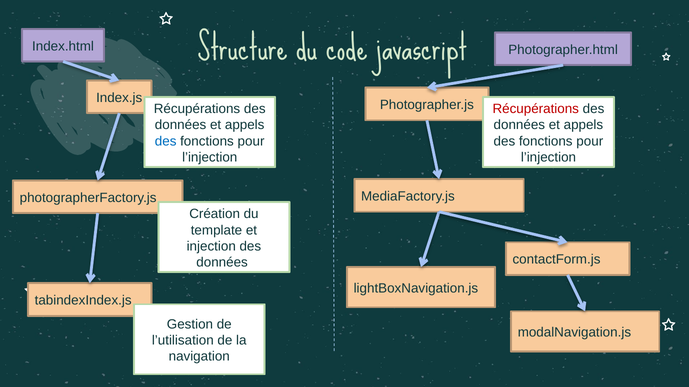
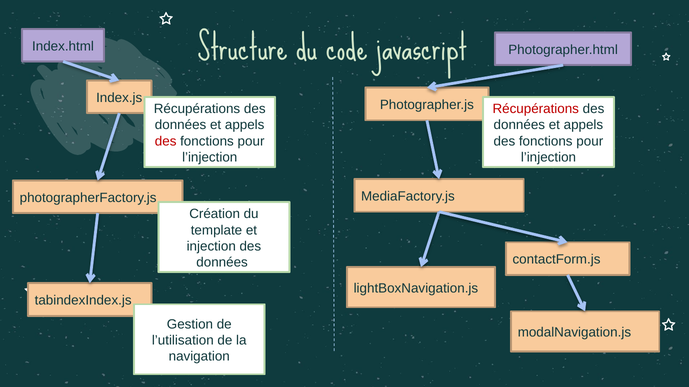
des at (166, 141) colour: blue -> red
